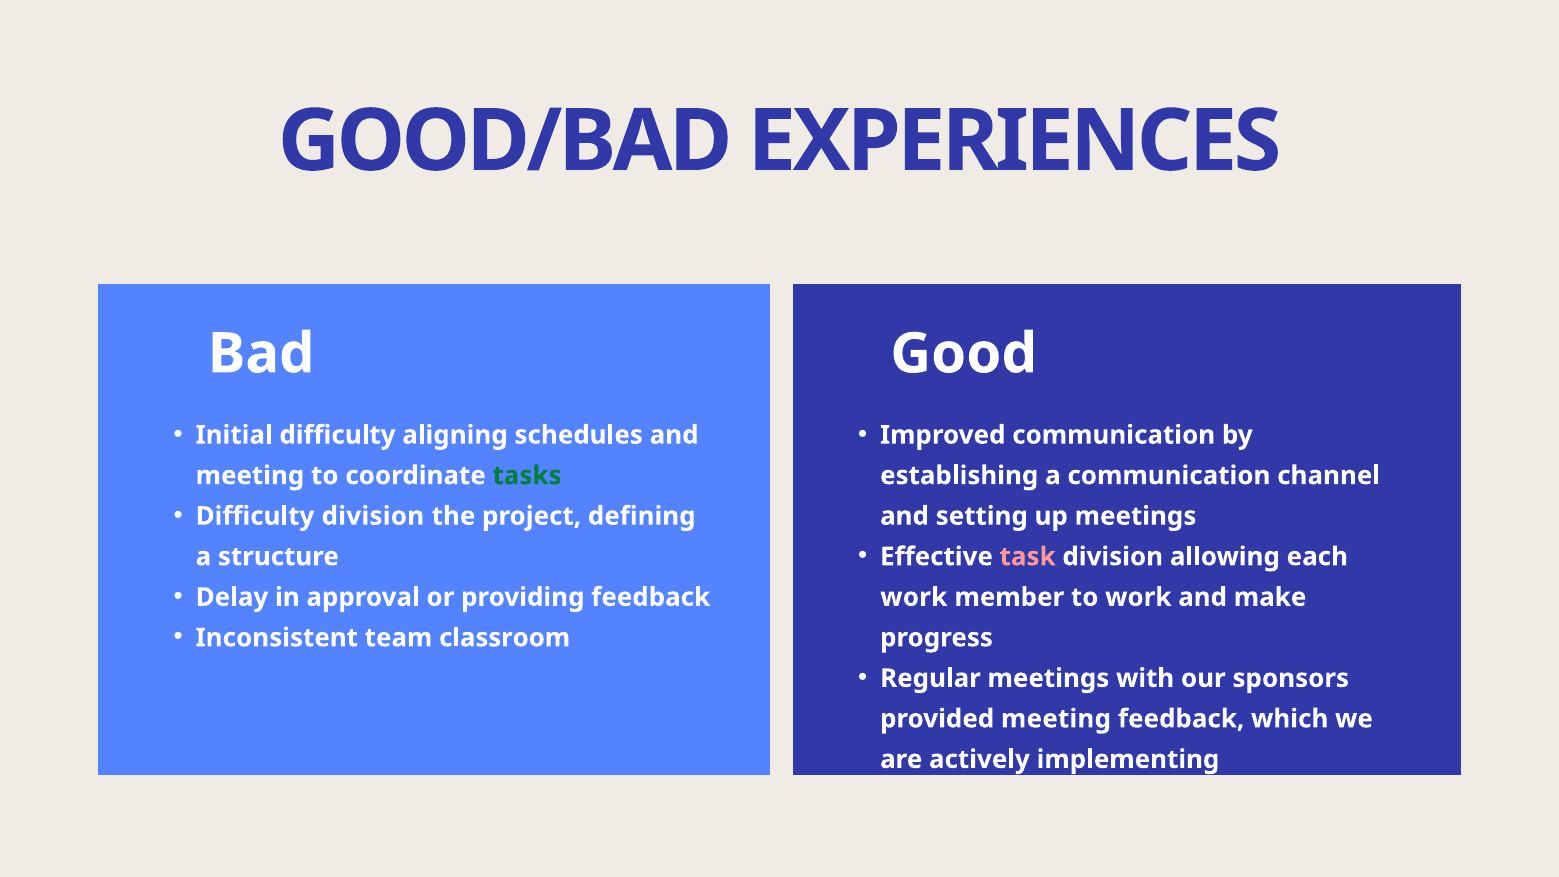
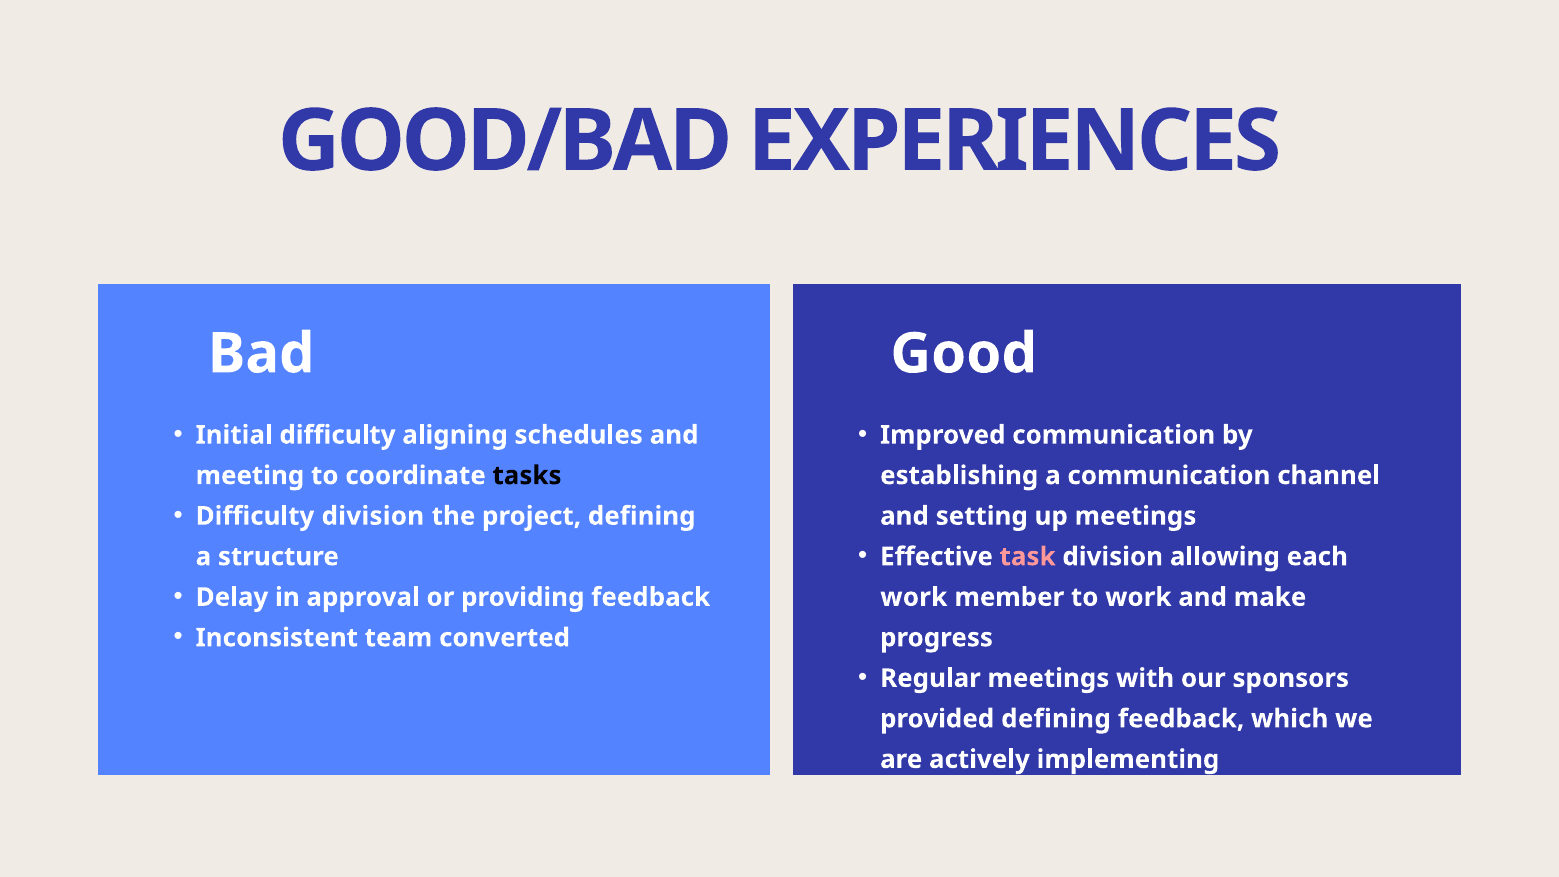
tasks colour: green -> black
classroom: classroom -> converted
provided meeting: meeting -> defining
